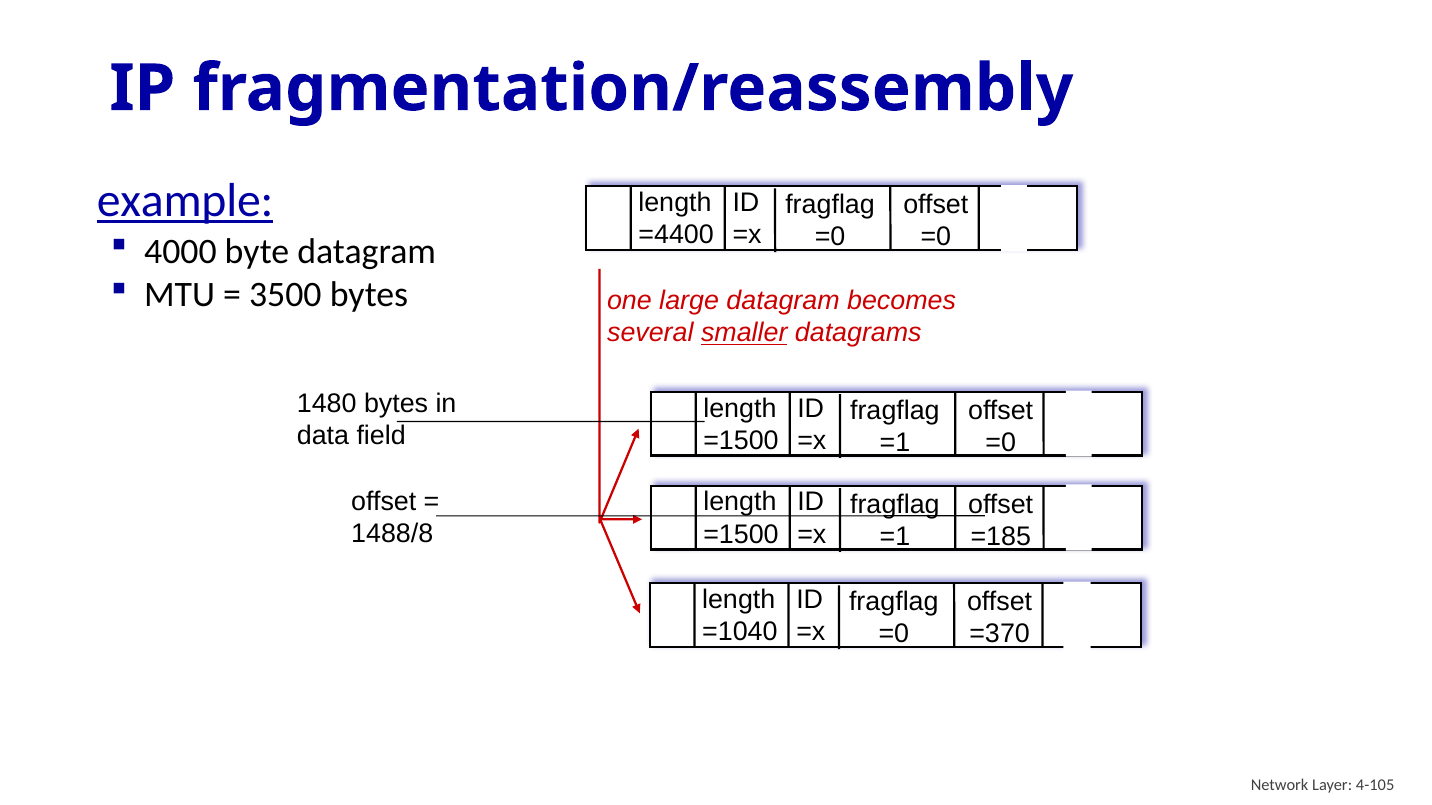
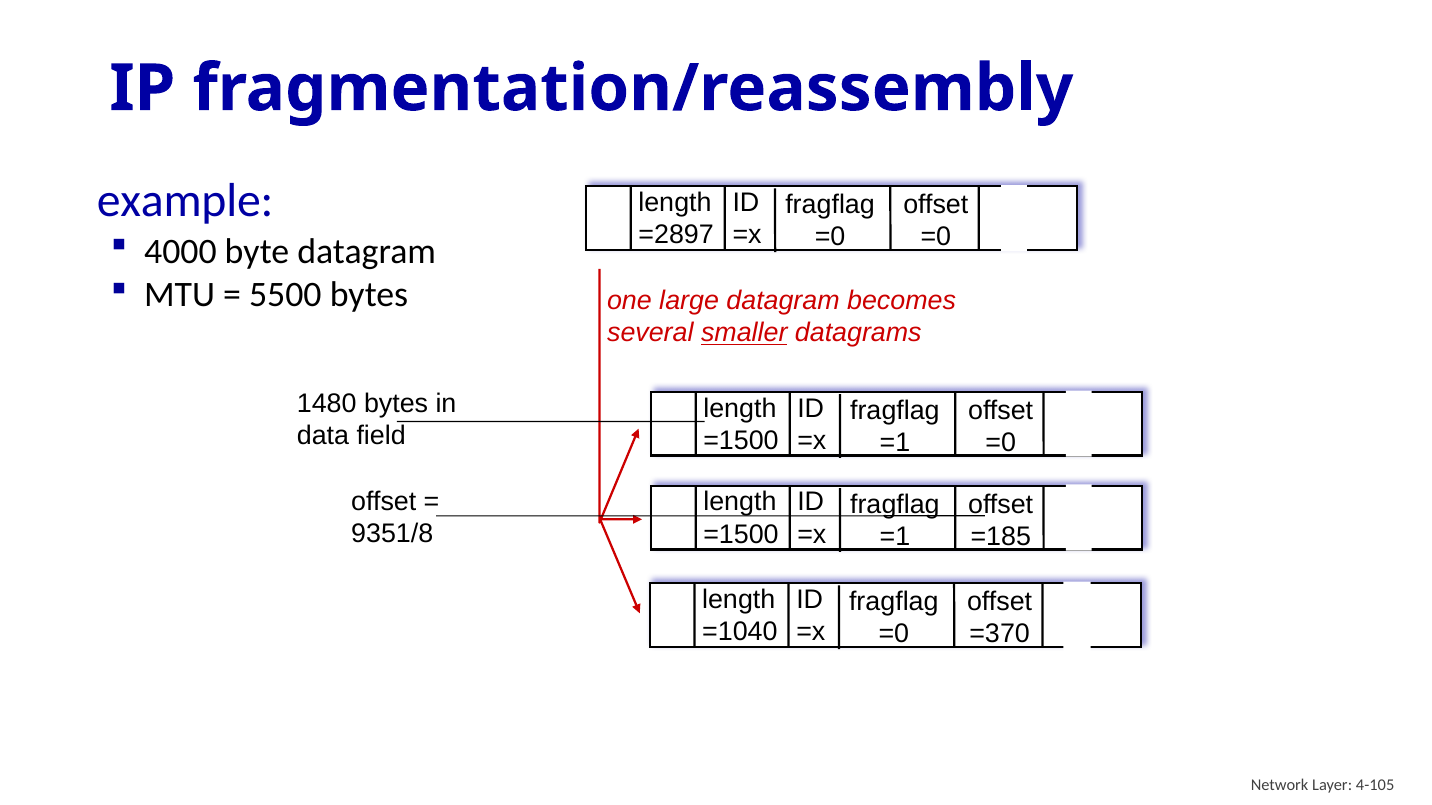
example underline: present -> none
=4400: =4400 -> =2897
3500: 3500 -> 5500
1488/8: 1488/8 -> 9351/8
